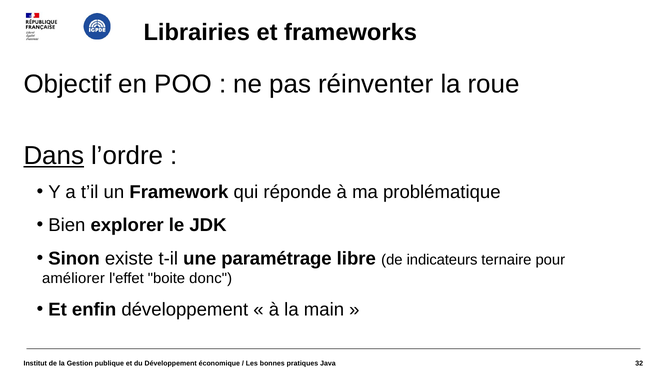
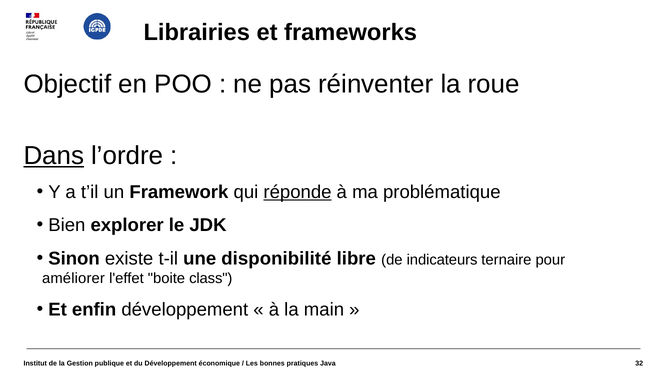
réponde underline: none -> present
paramétrage: paramétrage -> disponibilité
donc: donc -> class
